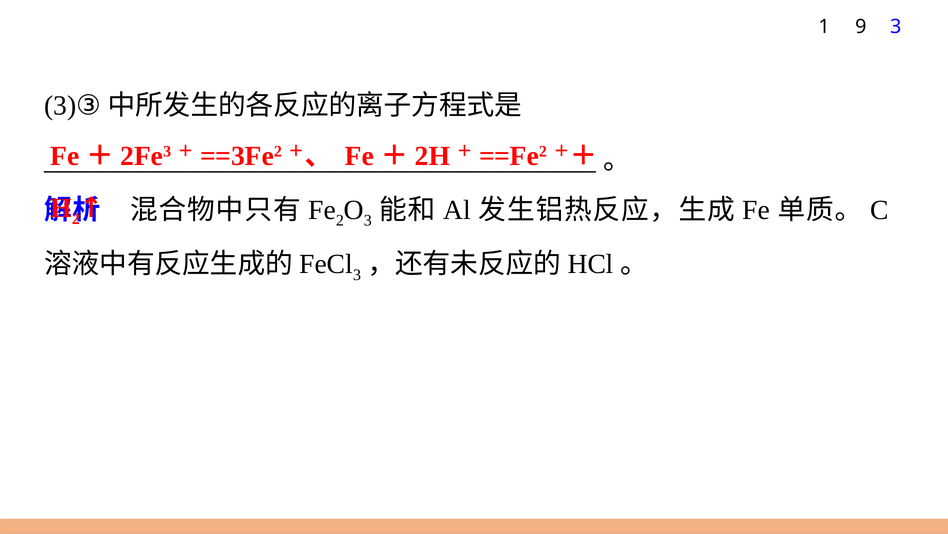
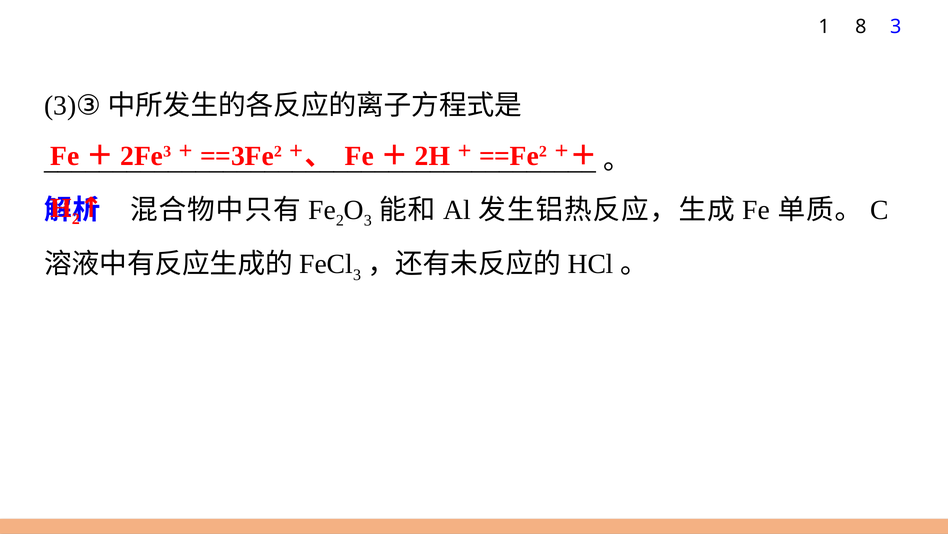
9: 9 -> 8
